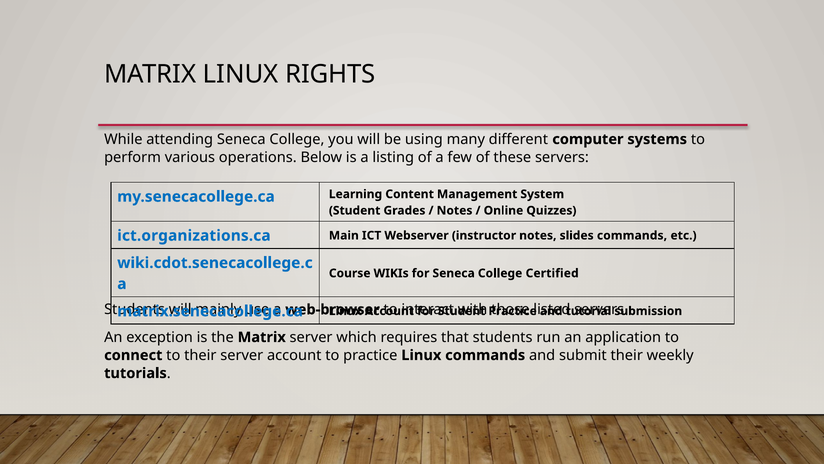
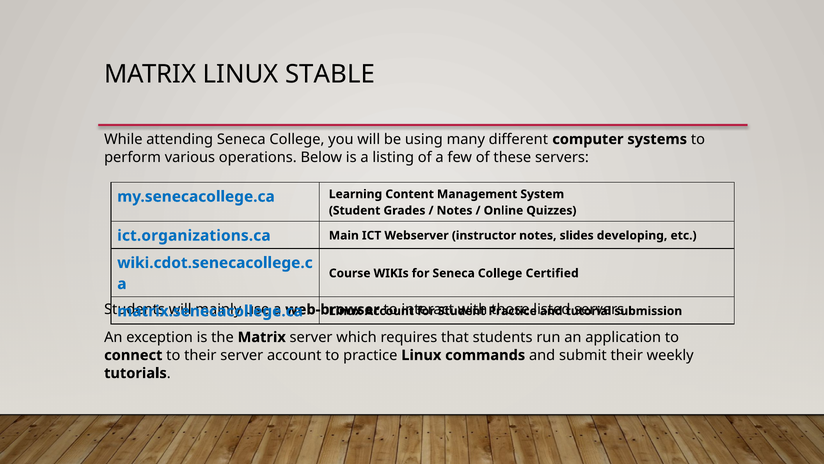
RIGHTS: RIGHTS -> STABLE
slides commands: commands -> developing
